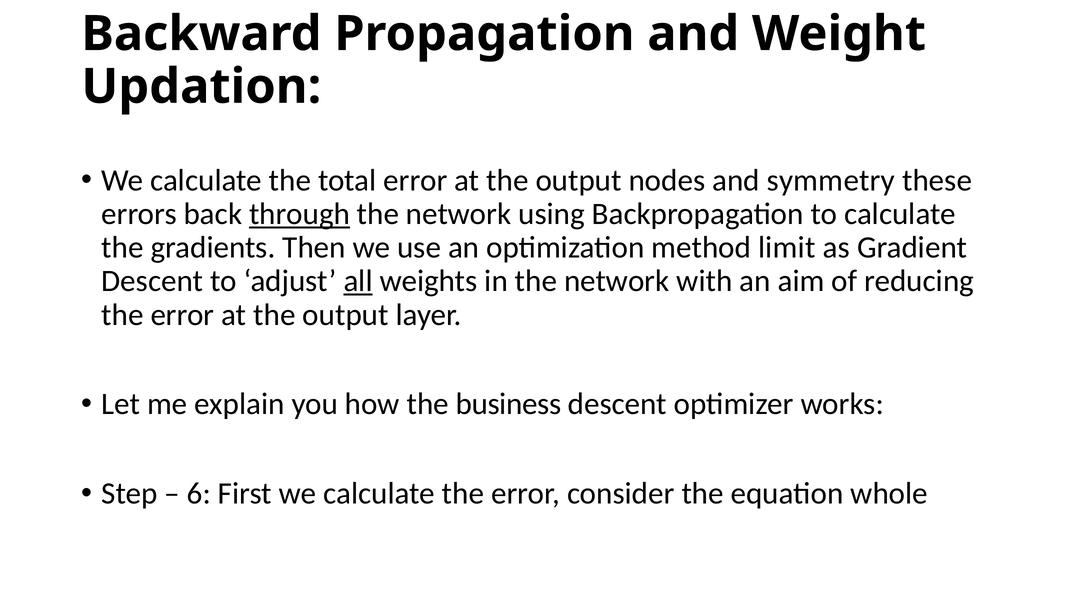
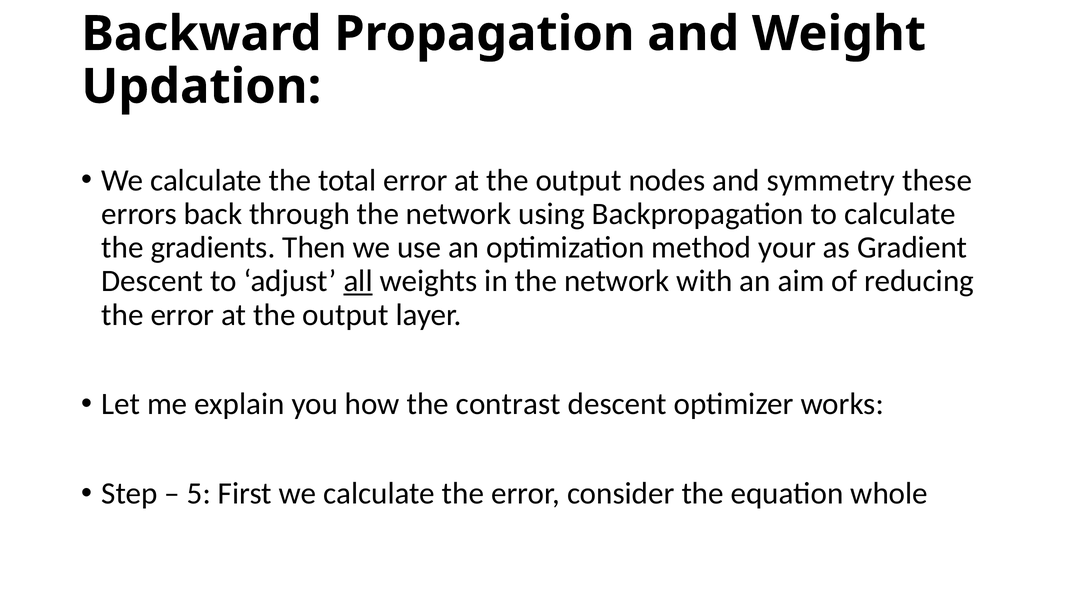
through underline: present -> none
limit: limit -> your
business: business -> contrast
6: 6 -> 5
